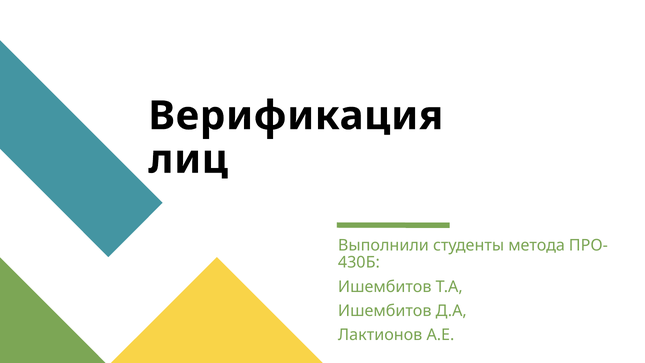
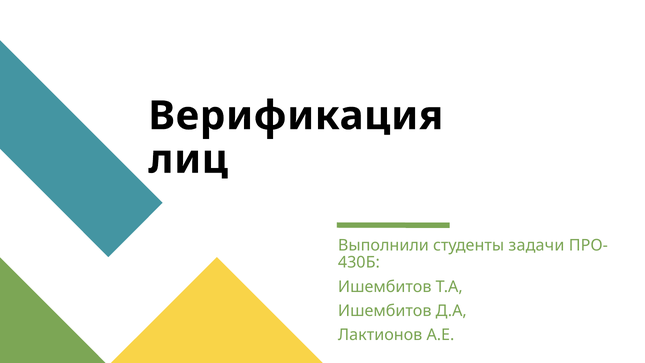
метода: метода -> задачи
